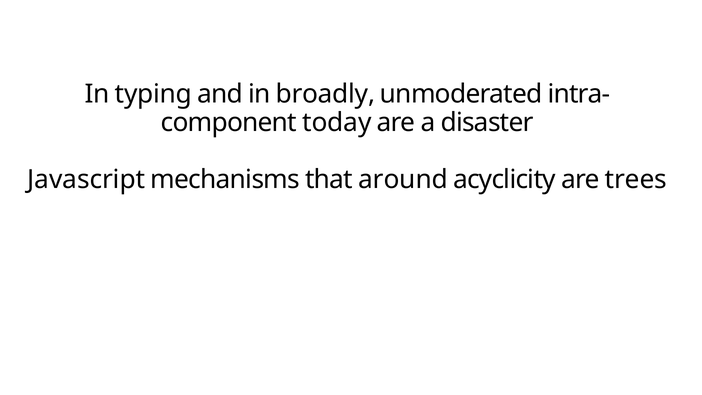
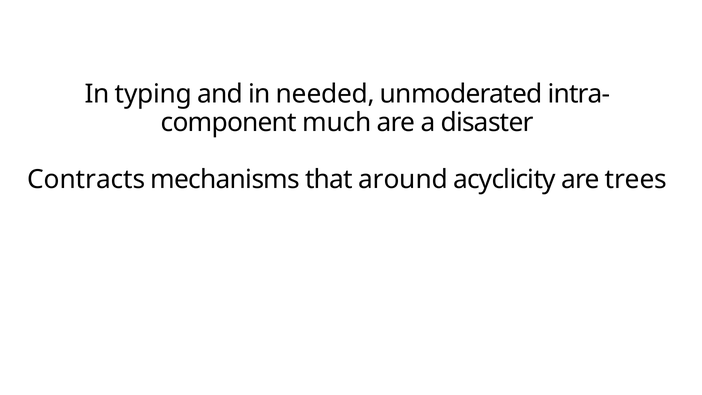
broadly: broadly -> needed
today: today -> much
Javascript: Javascript -> Contracts
